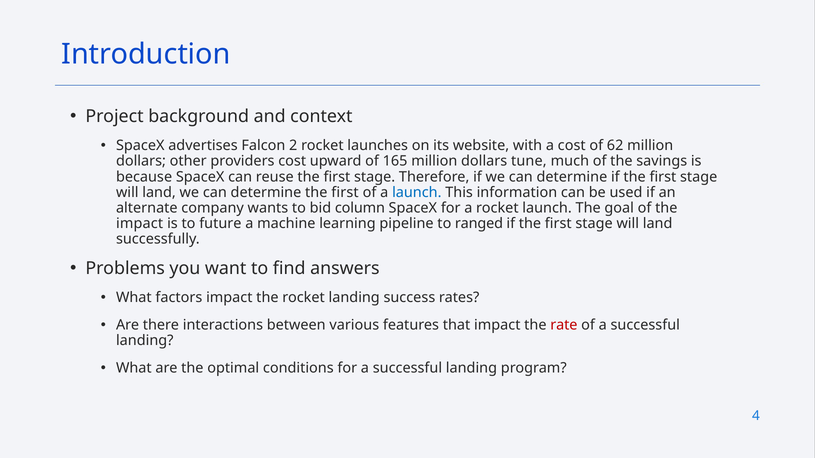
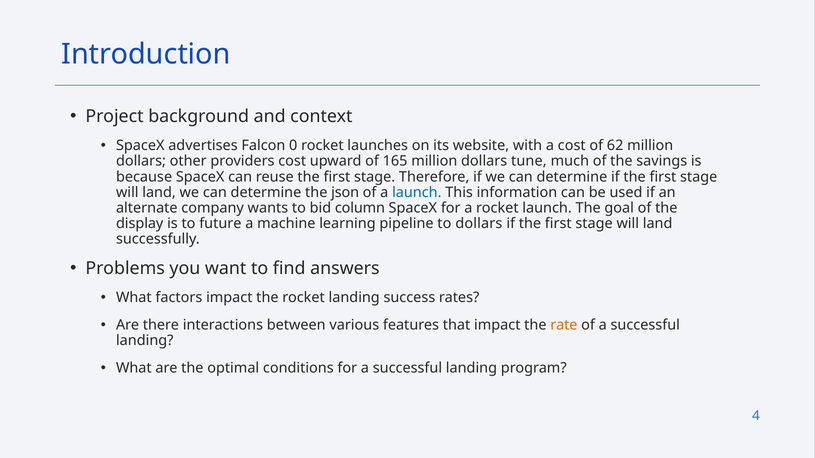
2: 2 -> 0
determine the first: first -> json
impact at (140, 224): impact -> display
to ranged: ranged -> dollars
rate colour: red -> orange
